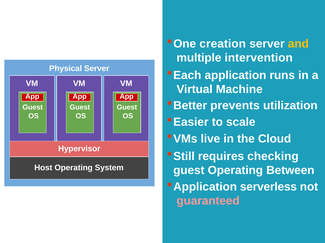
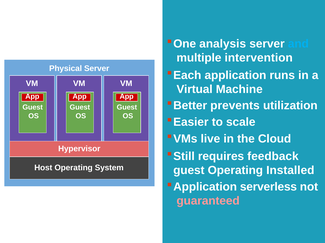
creation: creation -> analysis
and colour: yellow -> light blue
checking: checking -> feedback
Between: Between -> Installed
